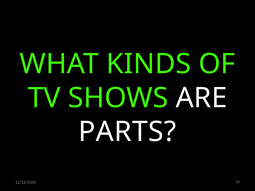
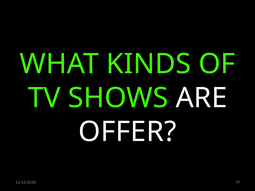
PARTS: PARTS -> OFFER
